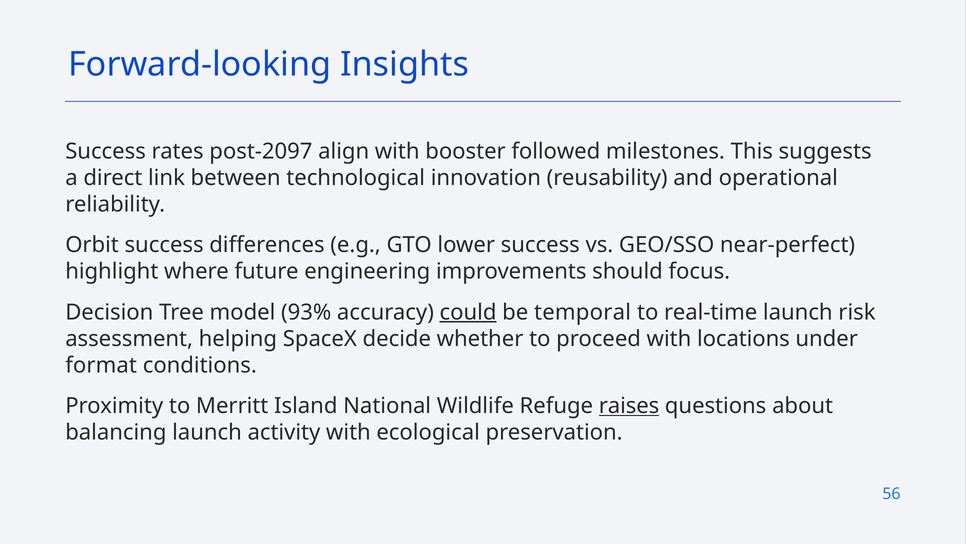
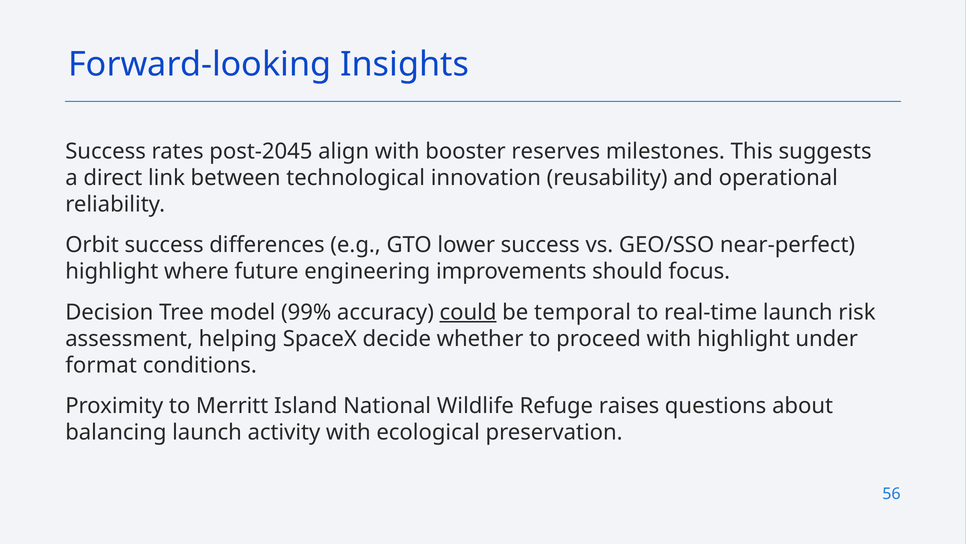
post‑2097: post‑2097 -> post‑2045
followed: followed -> reserves
93%: 93% -> 99%
with locations: locations -> highlight
raises underline: present -> none
